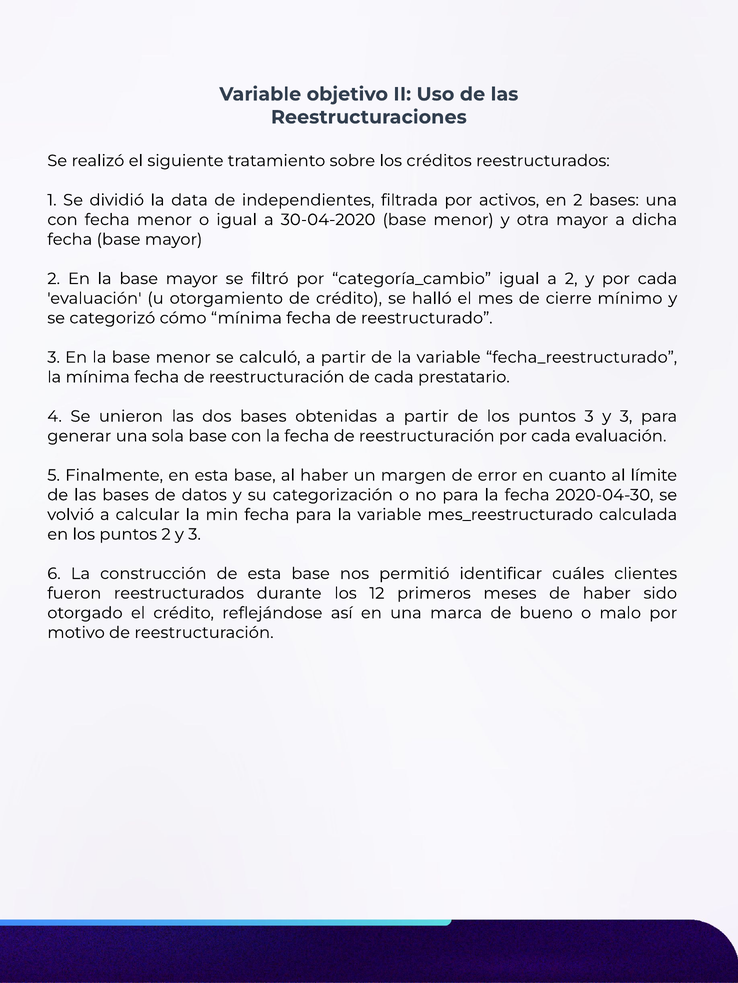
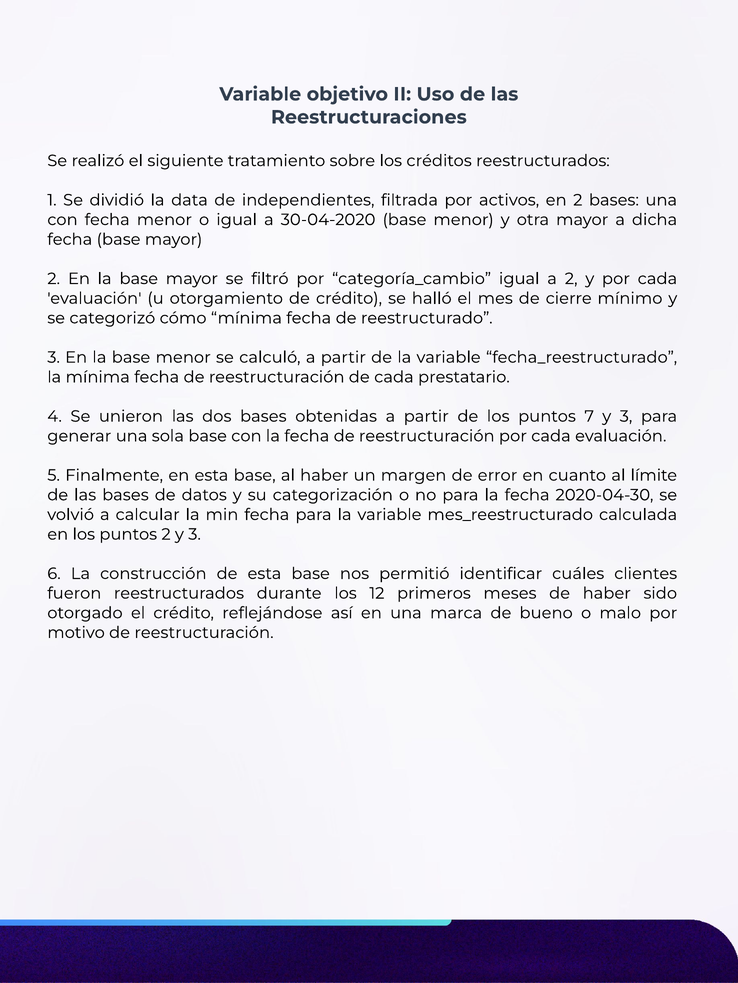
puntos 3: 3 -> 7
